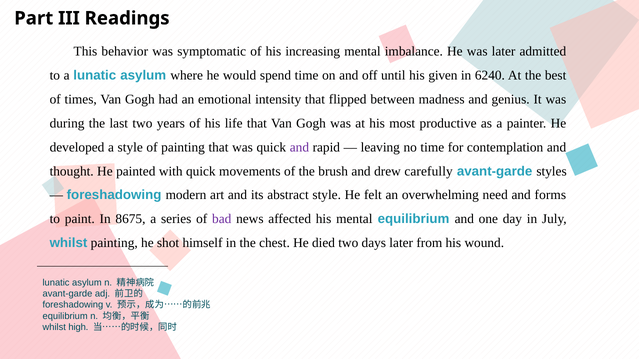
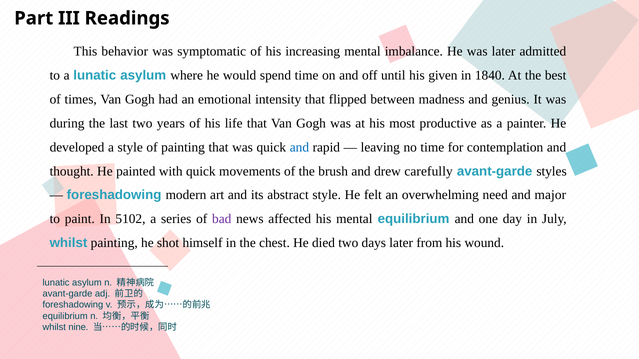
6240: 6240 -> 1840
and at (299, 147) colour: purple -> blue
forms: forms -> major
8675: 8675 -> 5102
high: high -> nine
